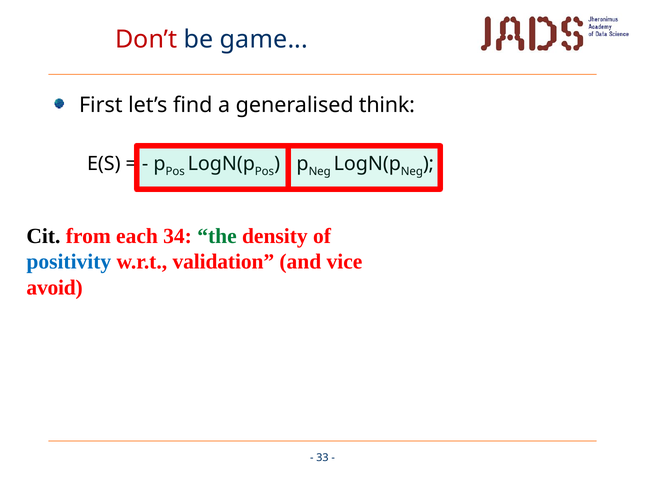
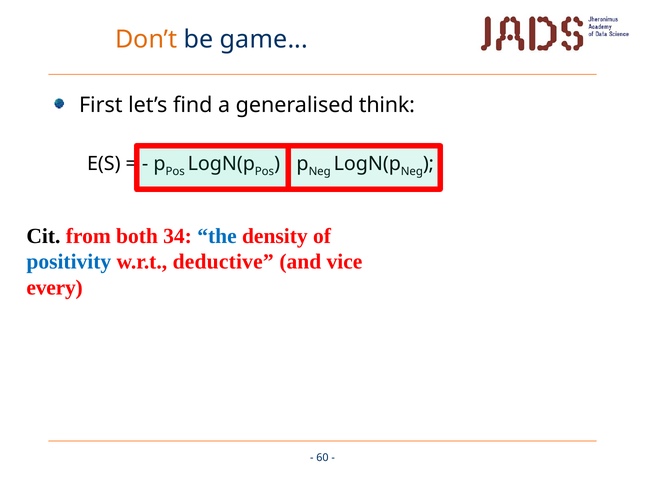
Don’t colour: red -> orange
each: each -> both
the colour: green -> blue
validation: validation -> deductive
avoid: avoid -> every
33: 33 -> 60
